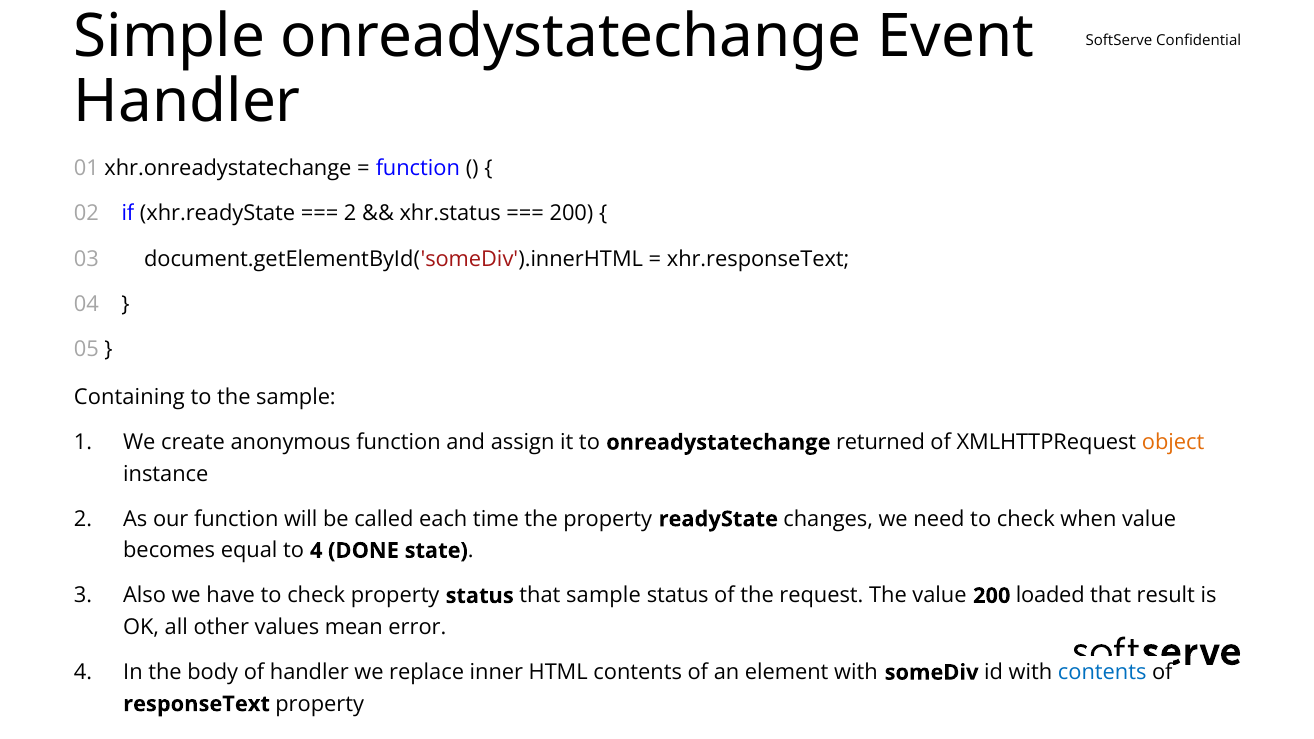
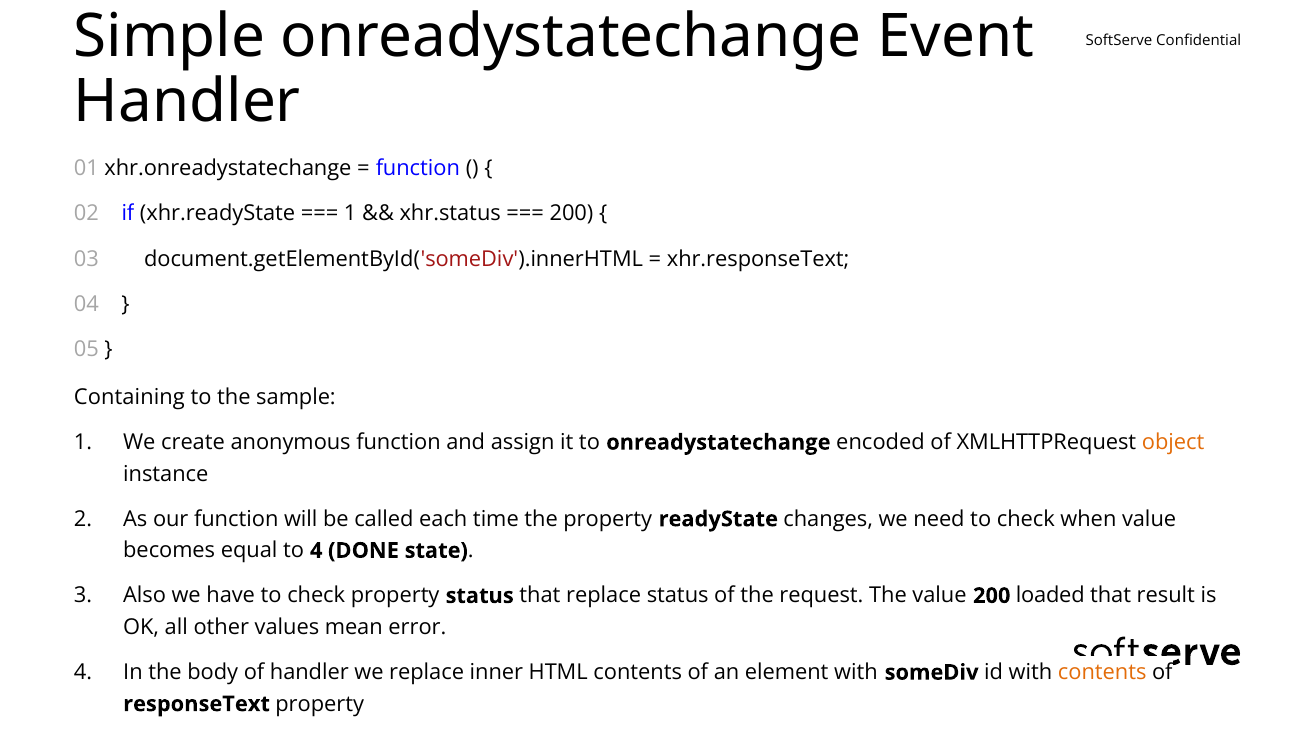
2 at (350, 214): 2 -> 1
returned: returned -> encoded
that sample: sample -> replace
contents at (1102, 673) colour: blue -> orange
